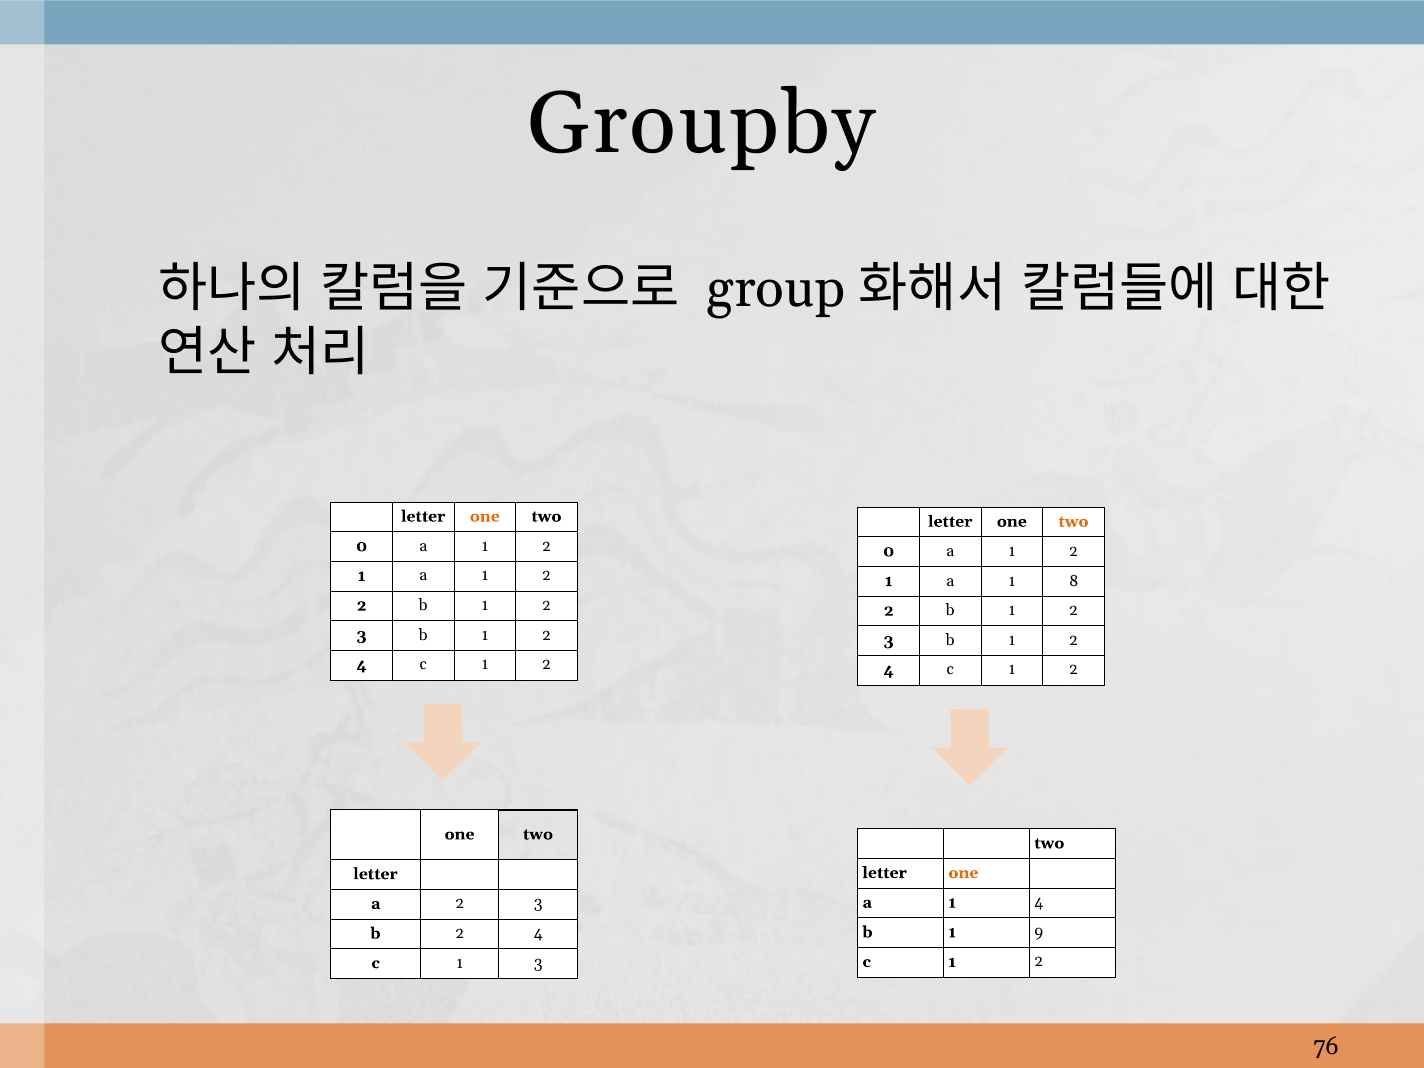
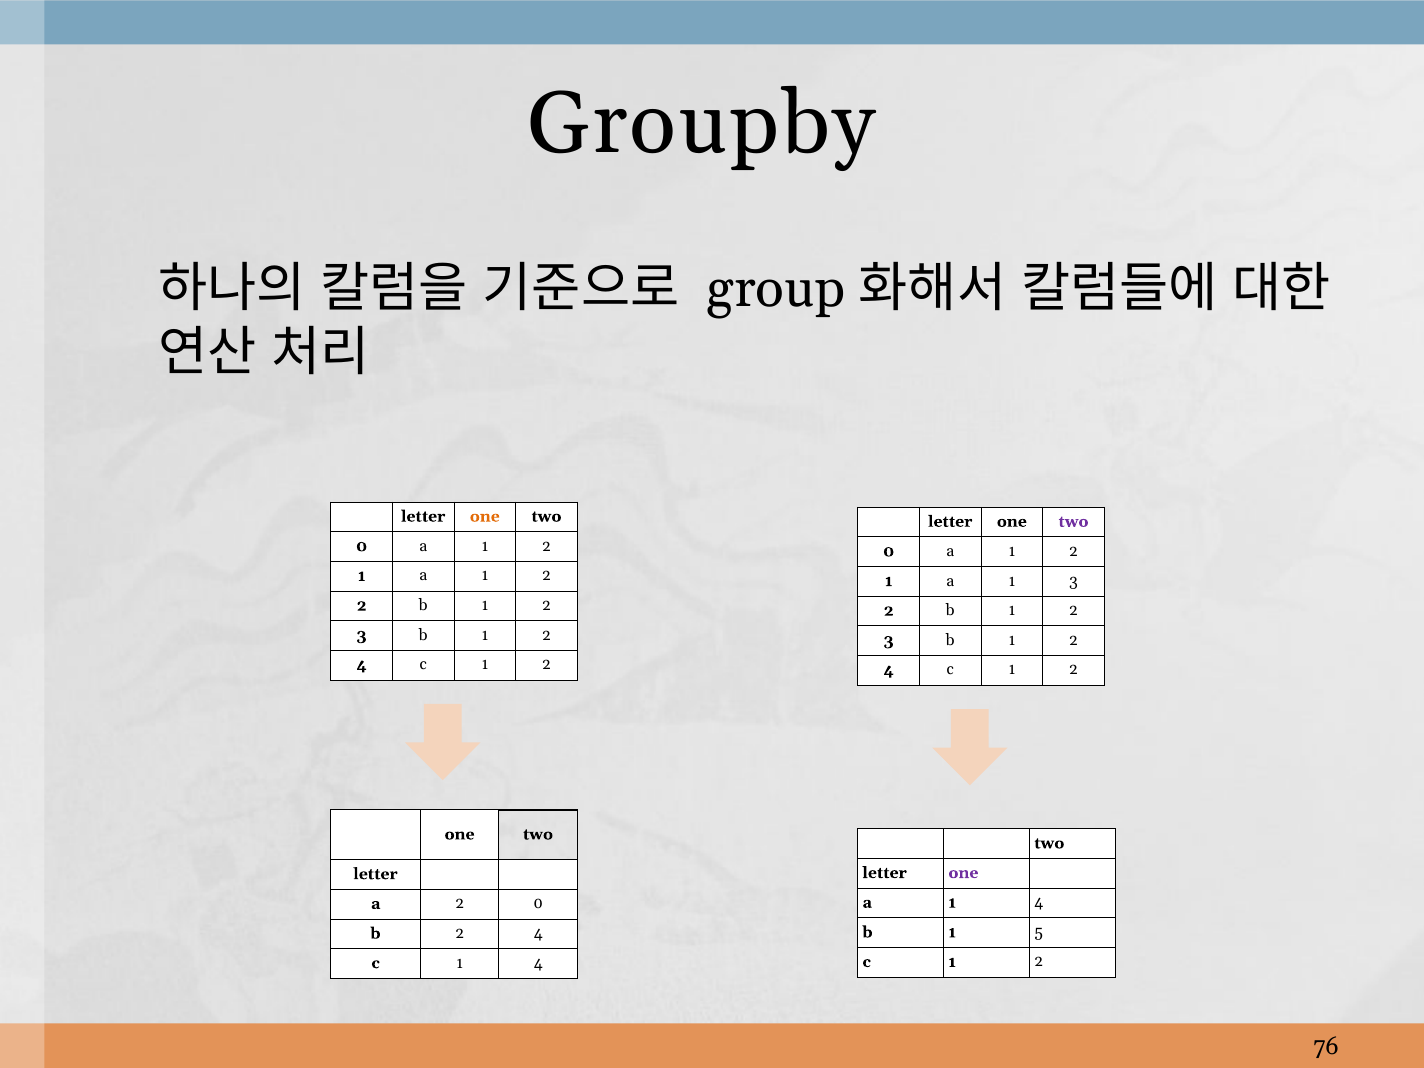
two at (1074, 521) colour: orange -> purple
1 8: 8 -> 3
one at (963, 873) colour: orange -> purple
a 2 3: 3 -> 0
9: 9 -> 5
c 1 3: 3 -> 4
